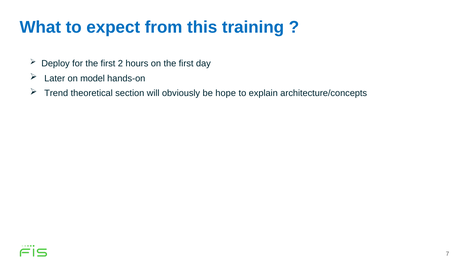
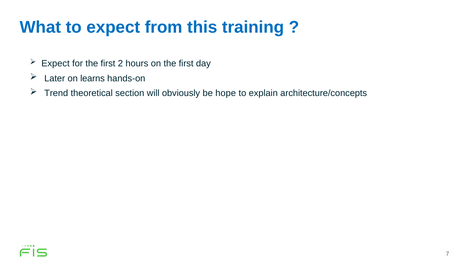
Deploy at (56, 63): Deploy -> Expect
model: model -> learns
